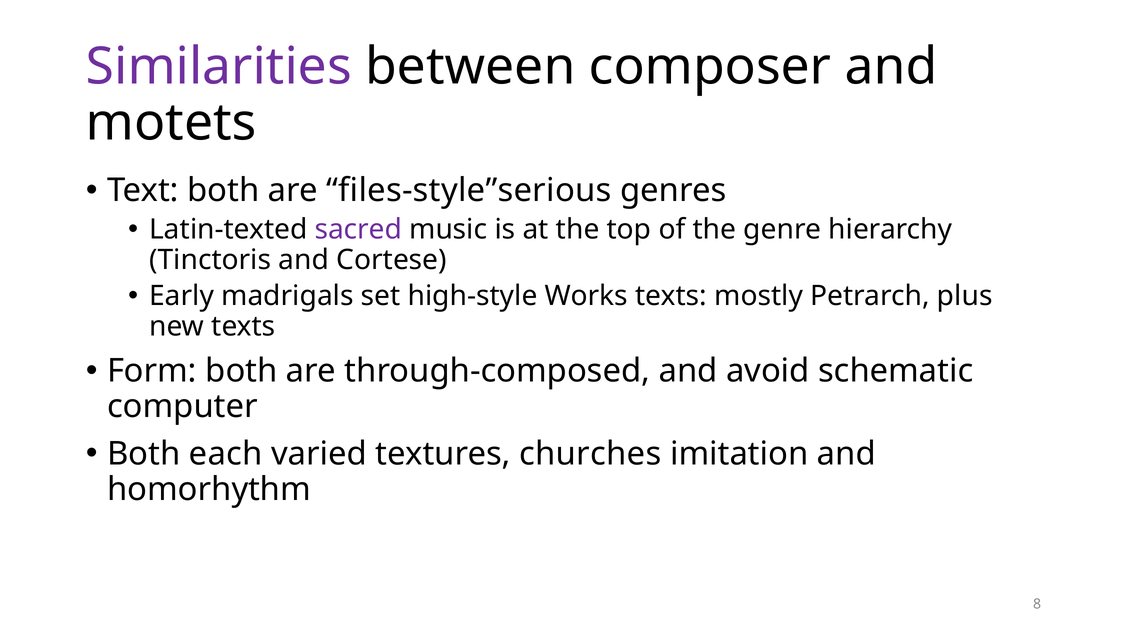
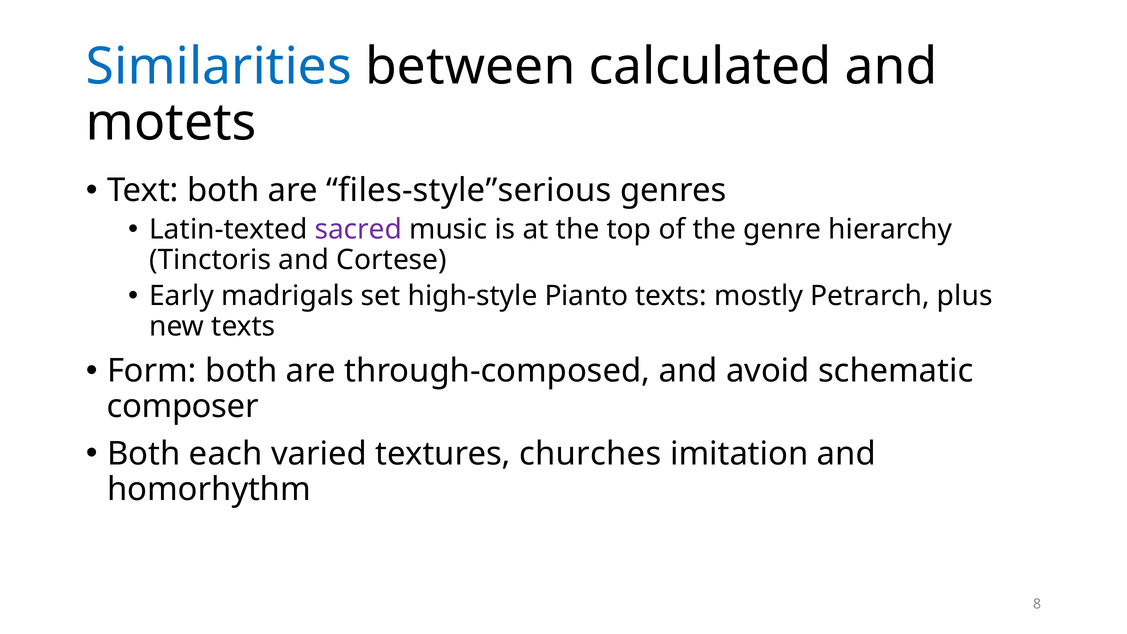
Similarities colour: purple -> blue
composer: composer -> calculated
Works: Works -> Pianto
computer: computer -> composer
